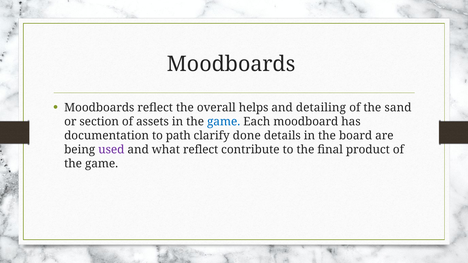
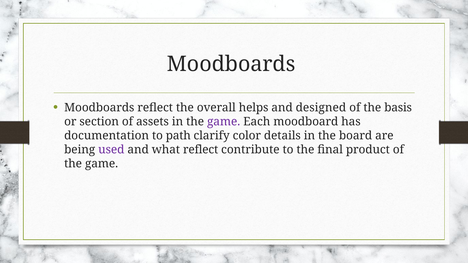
detailing: detailing -> designed
sand: sand -> basis
game at (224, 122) colour: blue -> purple
done: done -> color
